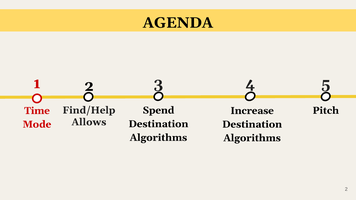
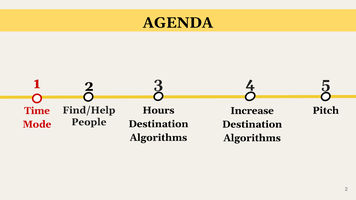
Spend: Spend -> Hours
Allows: Allows -> People
